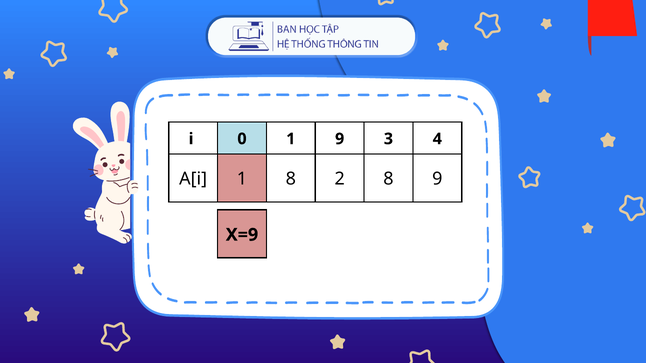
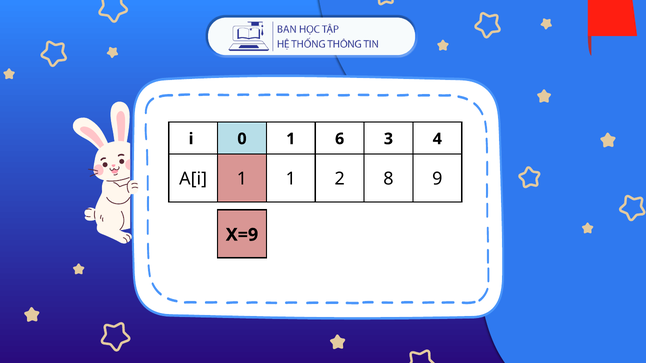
1 9: 9 -> 6
1 8: 8 -> 1
